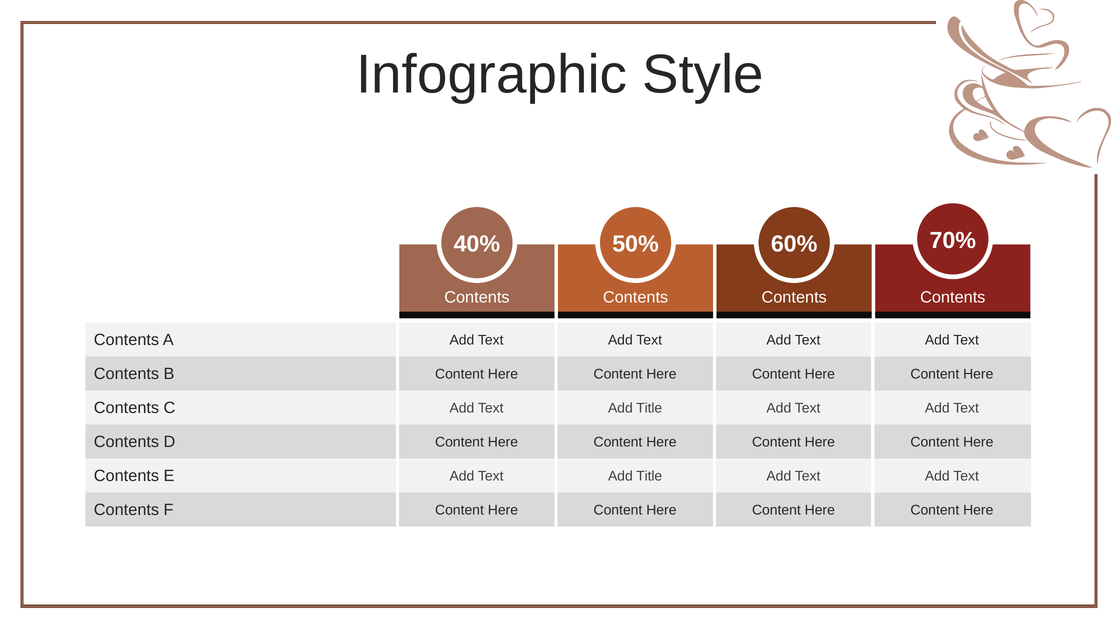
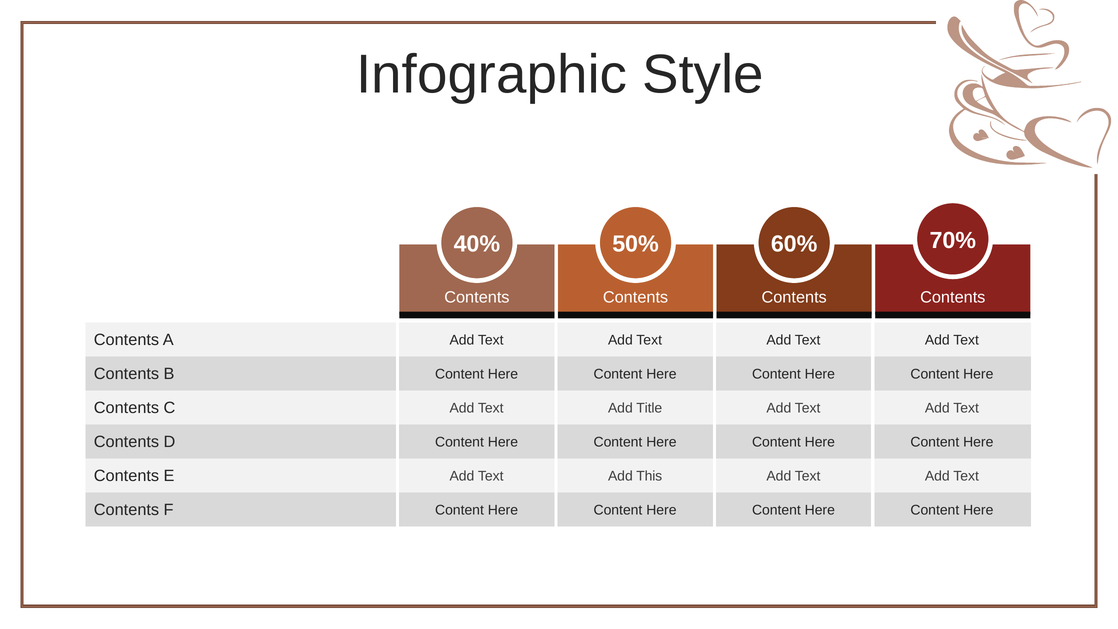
Title at (649, 476): Title -> This
